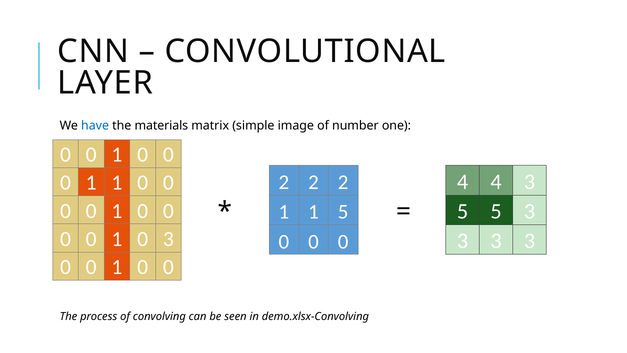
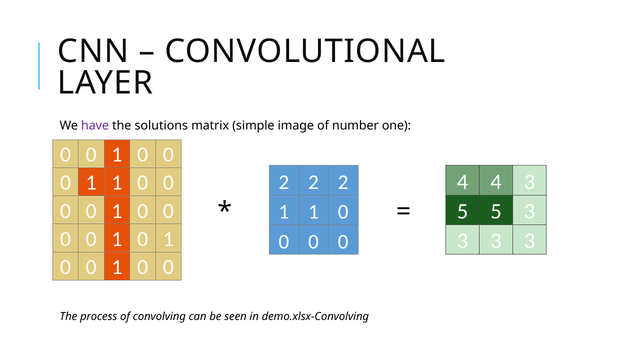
have colour: blue -> purple
materials: materials -> solutions
5 at (343, 212): 5 -> 0
1 0 3: 3 -> 1
